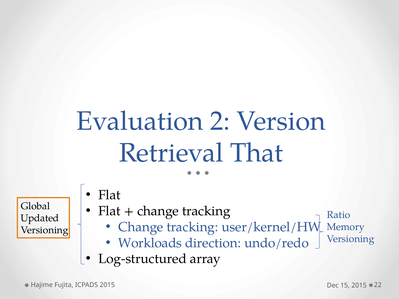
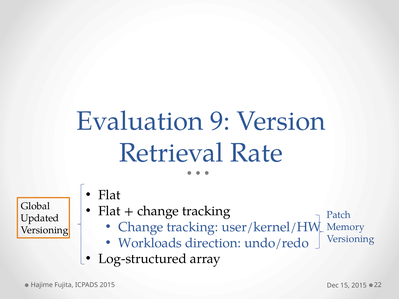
2: 2 -> 9
That: That -> Rate
Ratio: Ratio -> Patch
